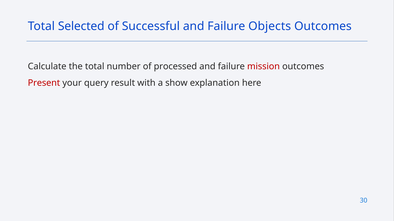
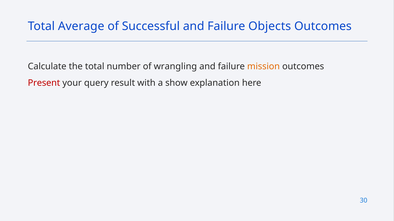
Selected: Selected -> Average
processed: processed -> wrangling
mission colour: red -> orange
